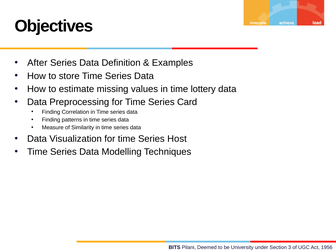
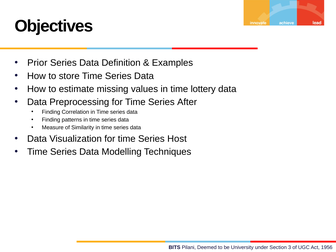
After: After -> Prior
Card: Card -> After
